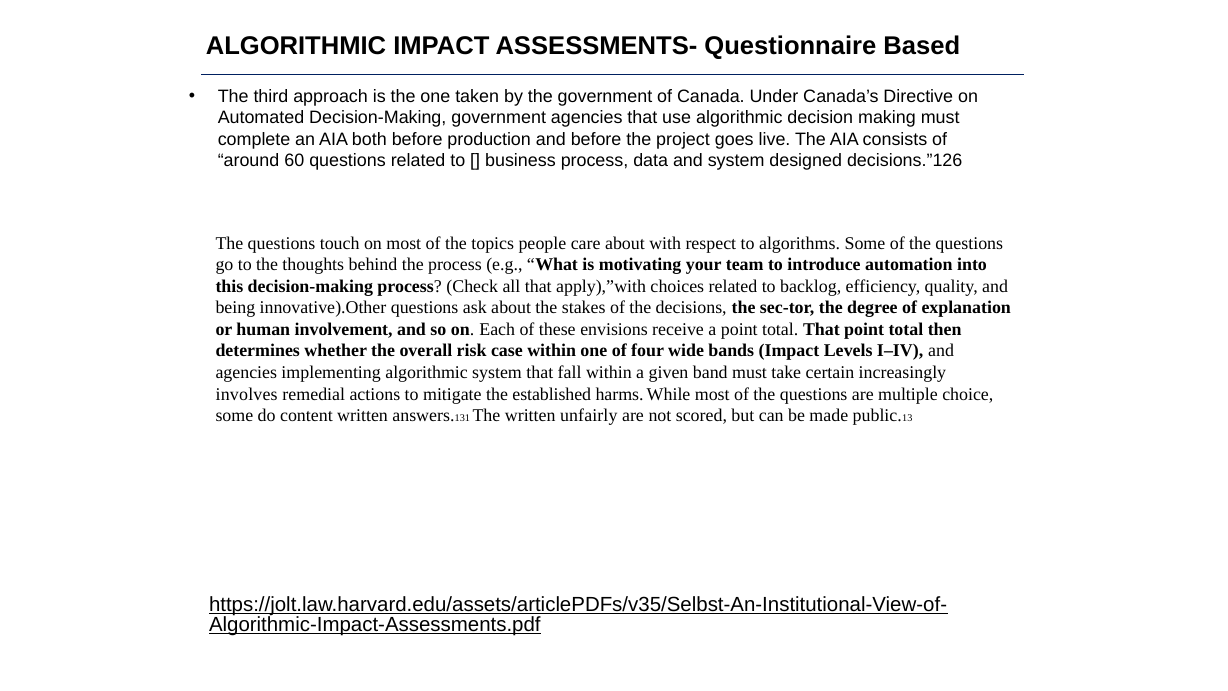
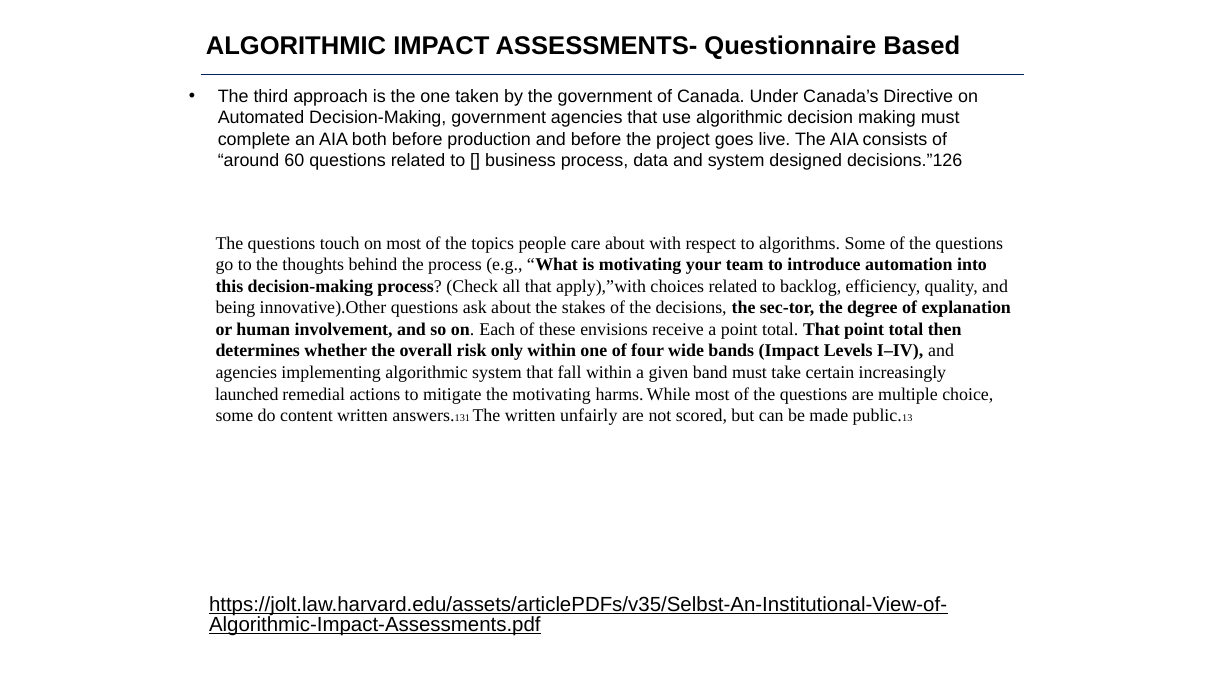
case: case -> only
involves: involves -> launched
the established: established -> motivating
